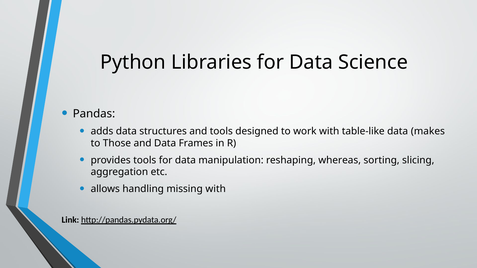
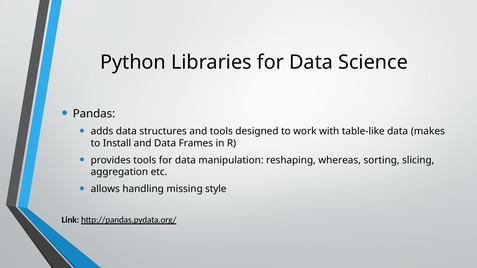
Those: Those -> Install
missing with: with -> style
